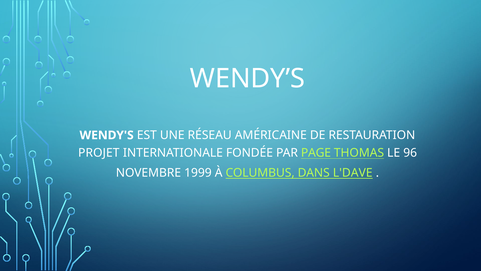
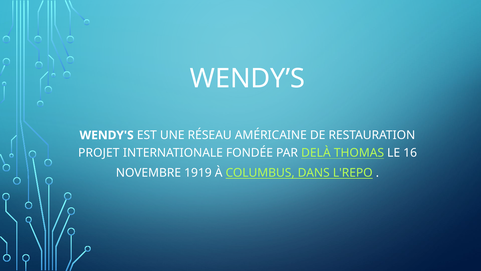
PAGE: PAGE -> DELÀ
96: 96 -> 16
1999: 1999 -> 1919
L'DAVE: L'DAVE -> L'REPO
